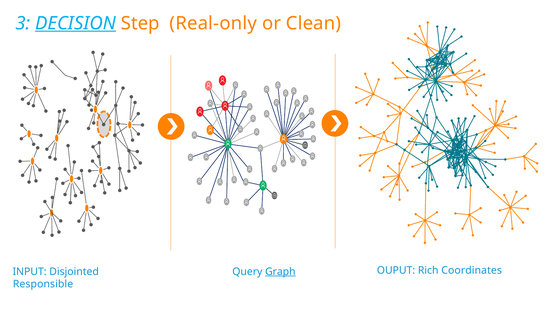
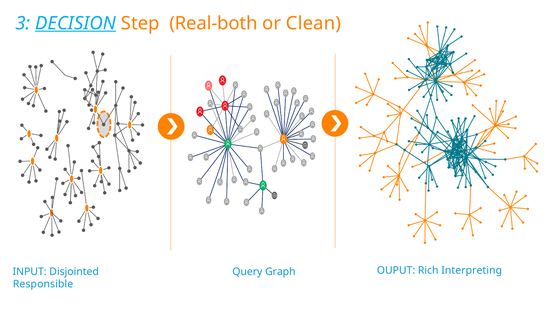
Real-only: Real-only -> Real-both
Graph underline: present -> none
Coordinates: Coordinates -> Interpreting
